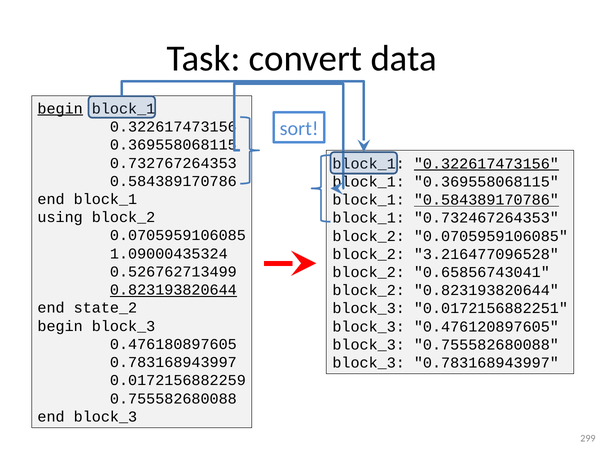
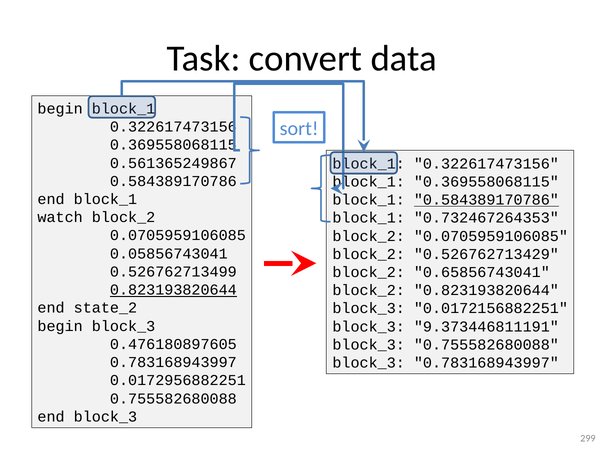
begin at (60, 109) underline: present -> none
0.732767264353: 0.732767264353 -> 0.561365249867
0.322617473156 at (486, 164) underline: present -> none
using: using -> watch
1.09000435324: 1.09000435324 -> 0.05856743041
3.216477096528: 3.216477096528 -> 0.526762713429
0.476120897605: 0.476120897605 -> 9.373446811191
0.0172156882259: 0.0172156882259 -> 0.0172956882251
